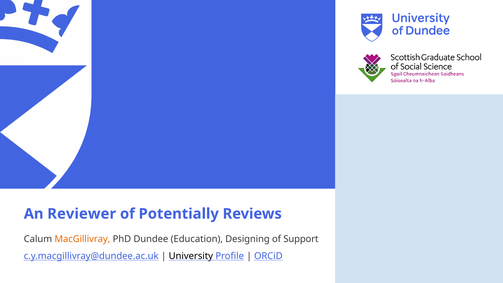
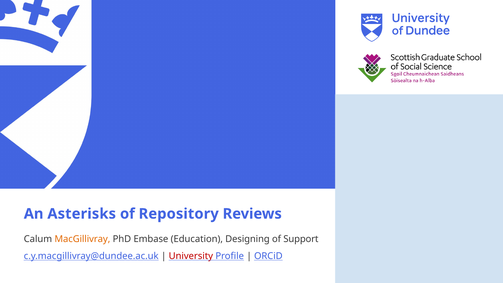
Reviewer: Reviewer -> Asterisks
Potentially: Potentially -> Repository
Dundee: Dundee -> Embase
University colour: black -> red
